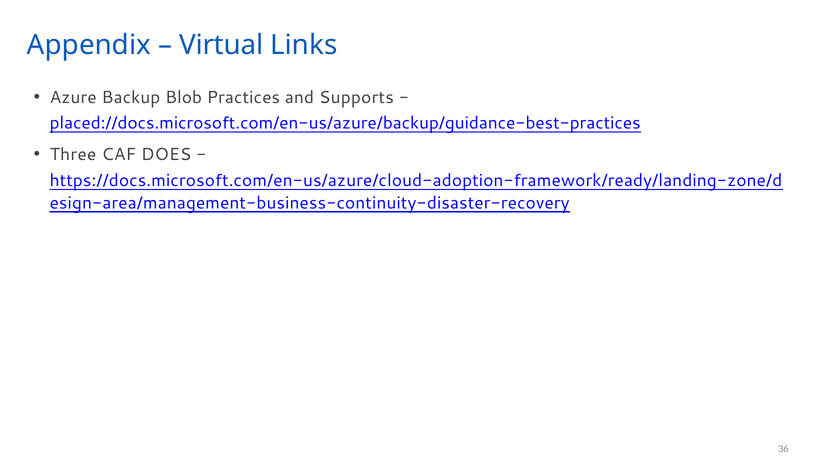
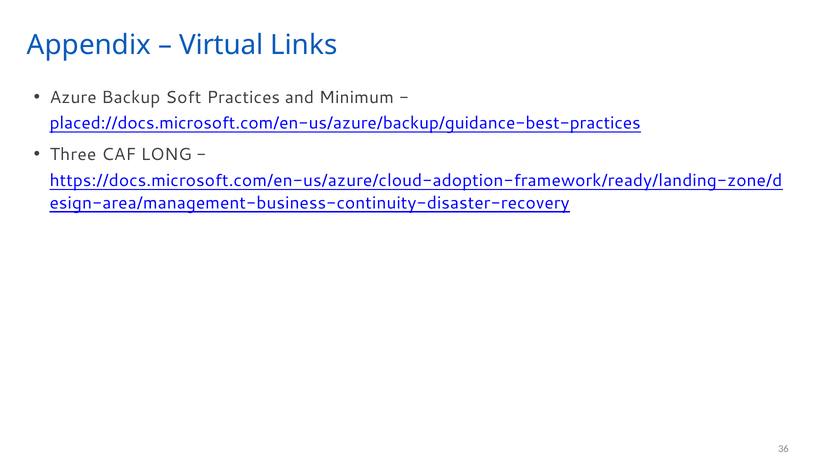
Blob: Blob -> Soft
Supports: Supports -> Minimum
DOES: DOES -> LONG
